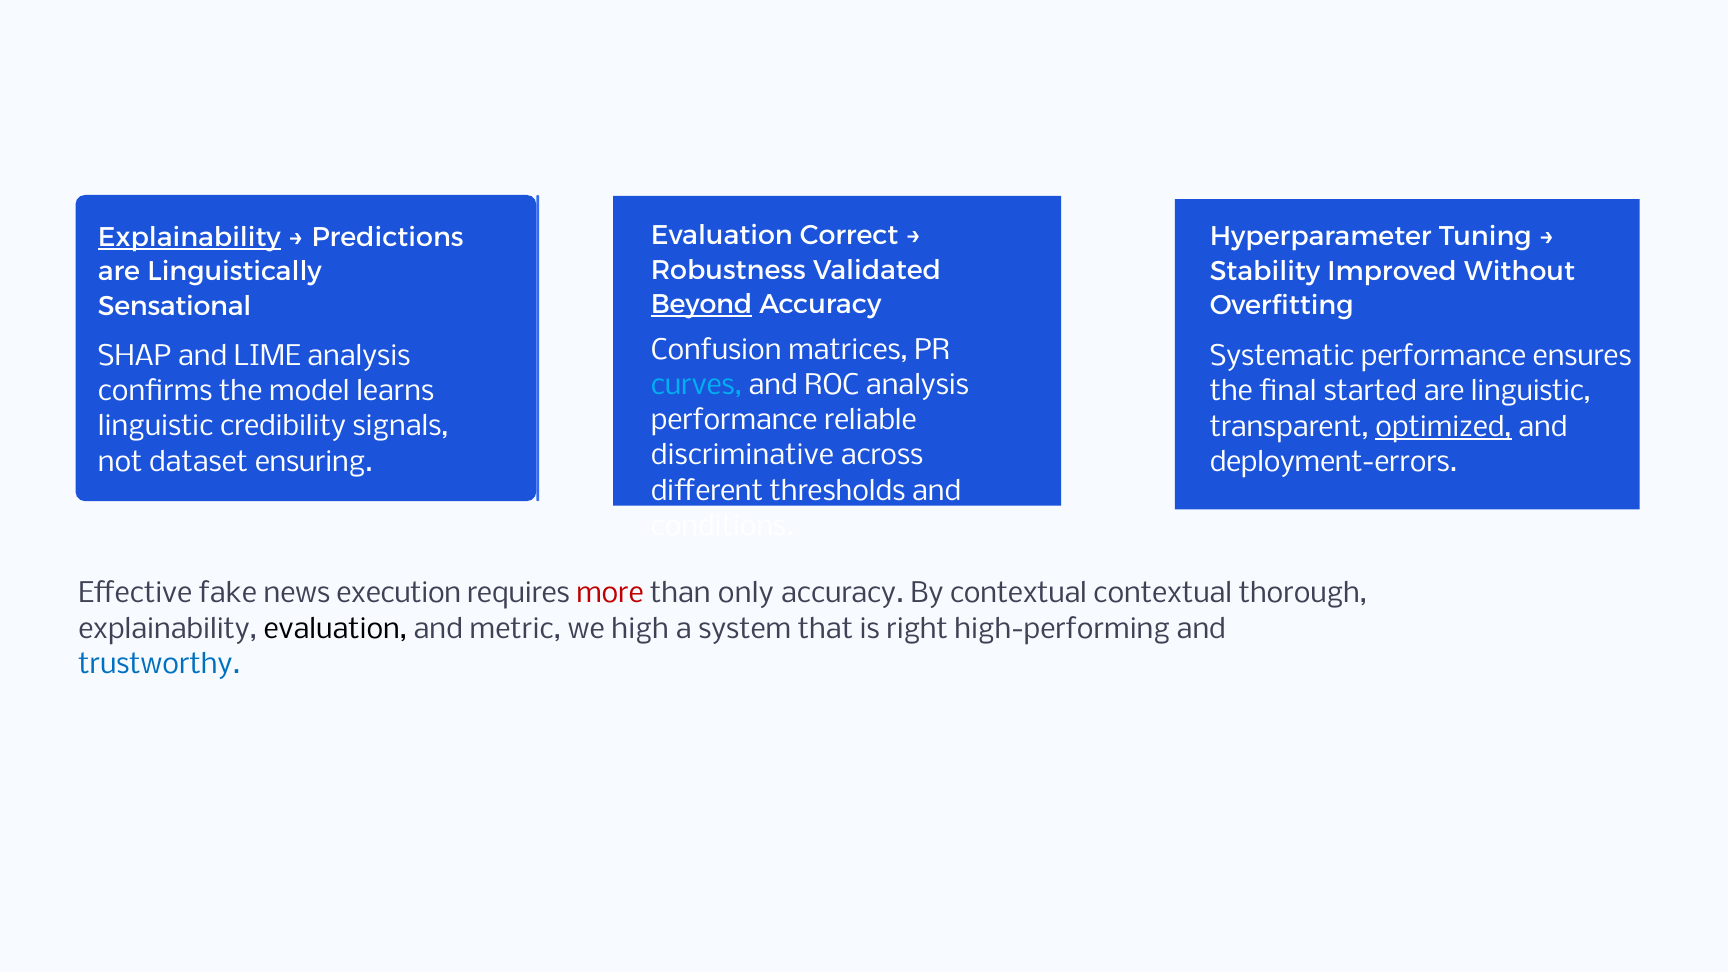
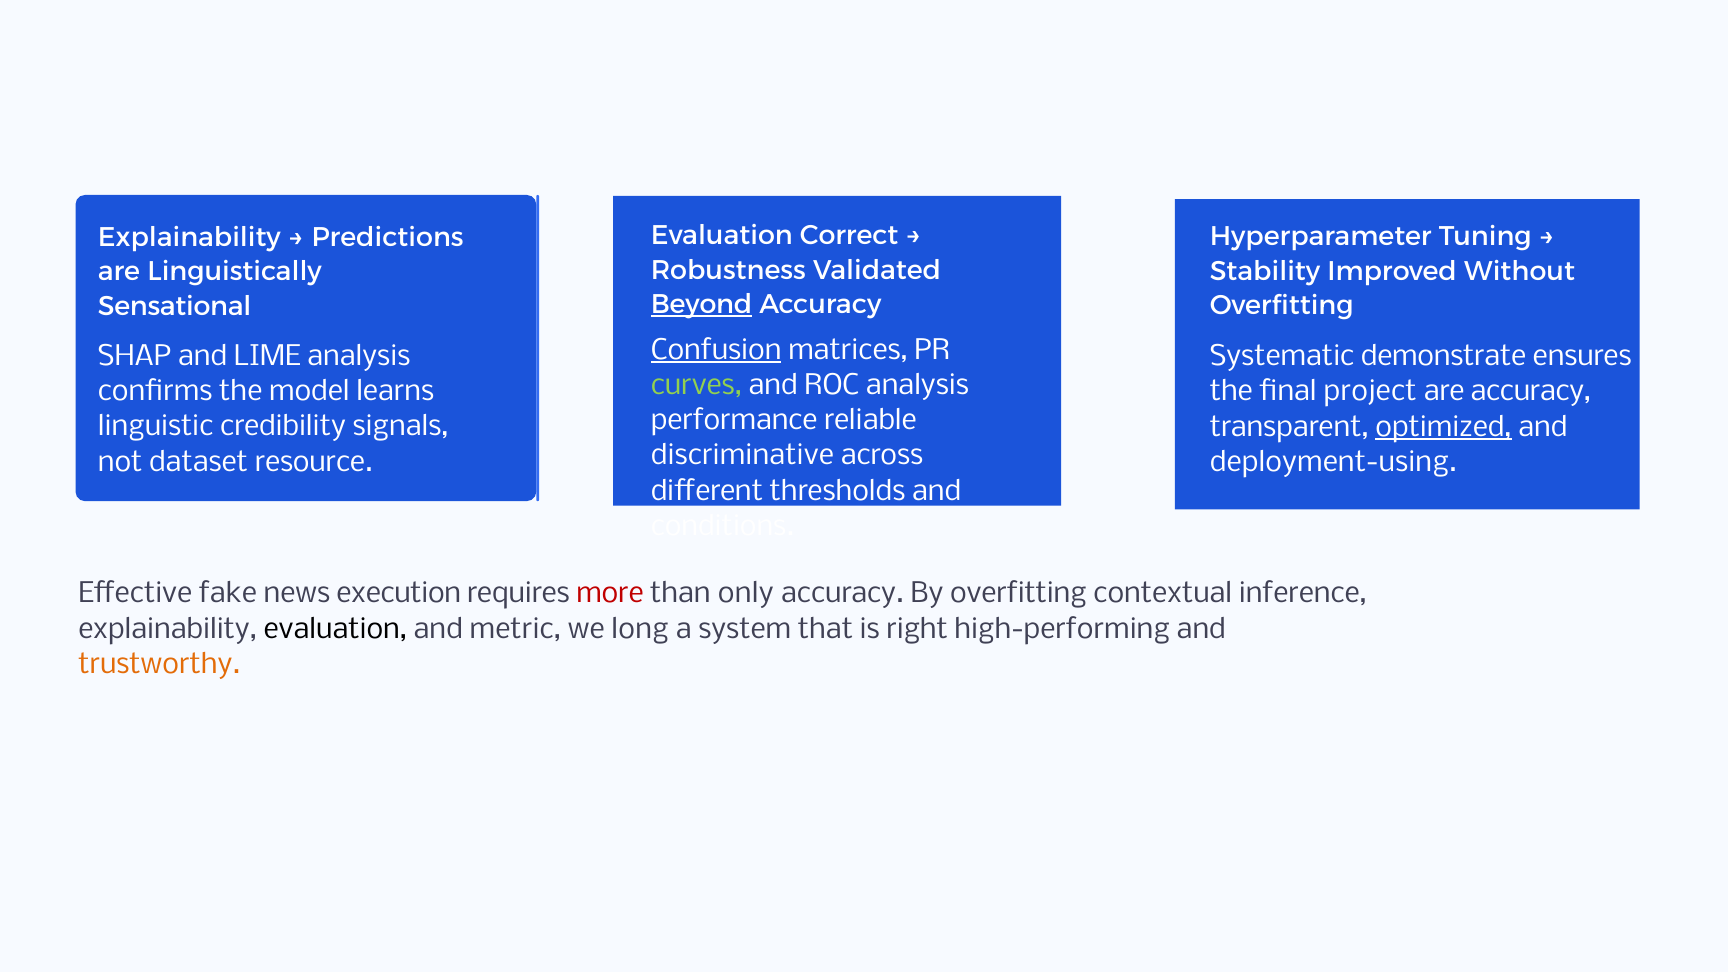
Explainability at (189, 237) underline: present -> none
Confusion underline: none -> present
Systematic performance: performance -> demonstrate
curves colour: light blue -> light green
started: started -> project
are linguistic: linguistic -> accuracy
ensuring: ensuring -> resource
deployment-errors: deployment-errors -> deployment-using
By contextual: contextual -> overfitting
thorough: thorough -> inference
high: high -> long
trustworthy colour: blue -> orange
